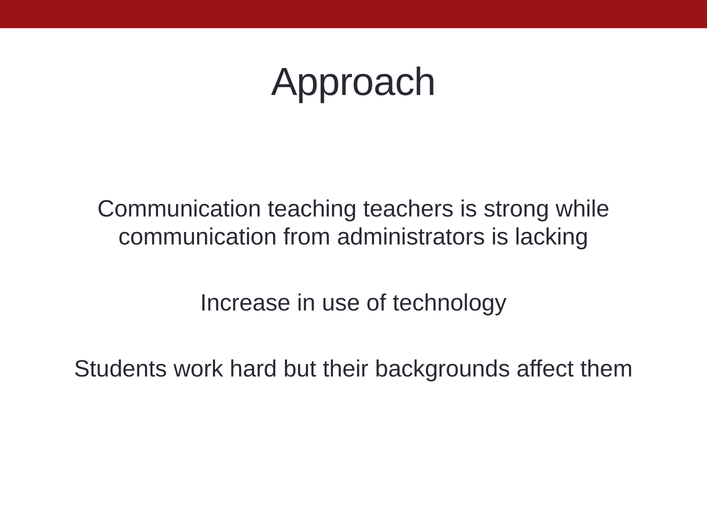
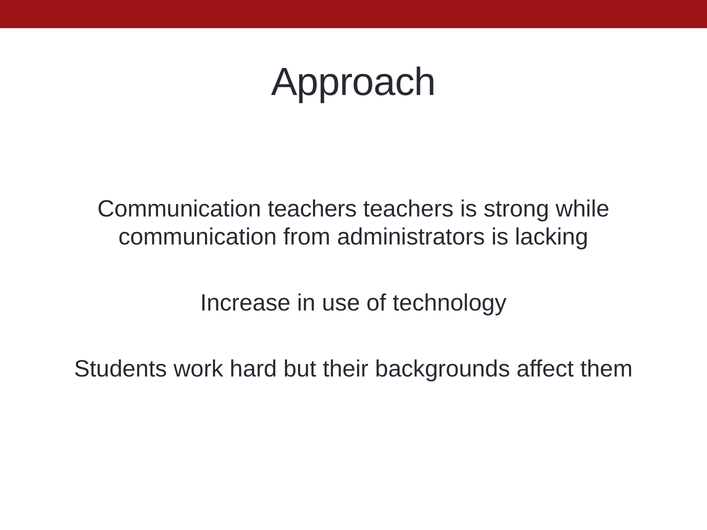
Communication teaching: teaching -> teachers
